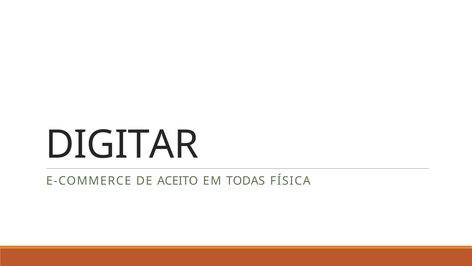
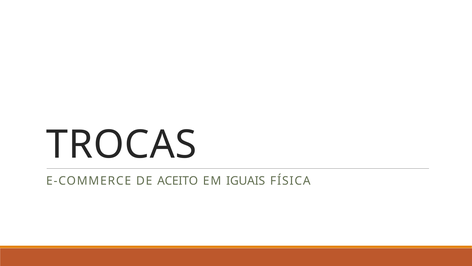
DIGITAR: DIGITAR -> TROCAS
TODAS: TODAS -> IGUAIS
